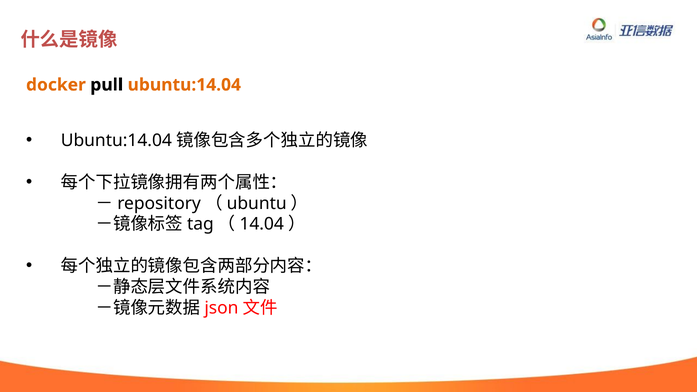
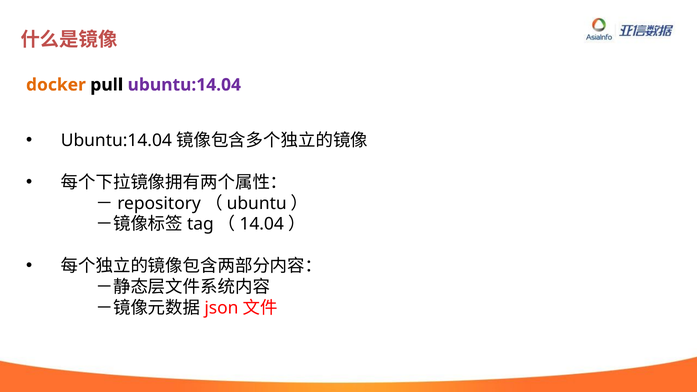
ubuntu:14.04 colour: orange -> purple
